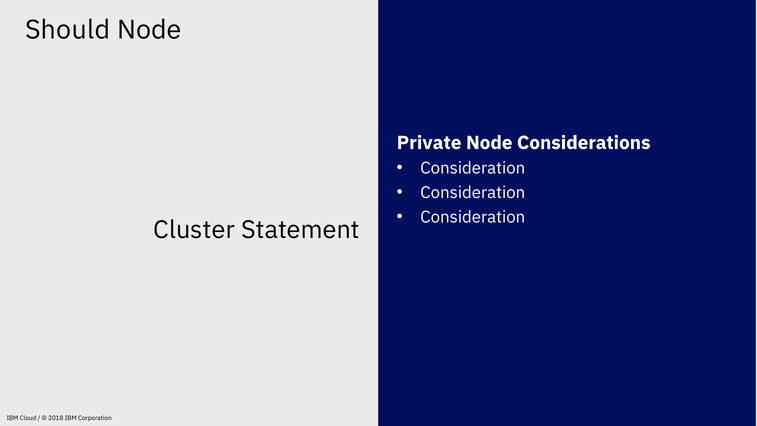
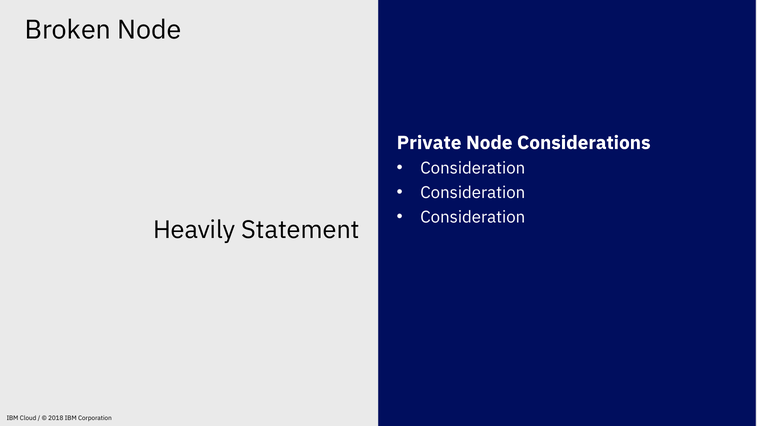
Should: Should -> Broken
Cluster: Cluster -> Heavily
